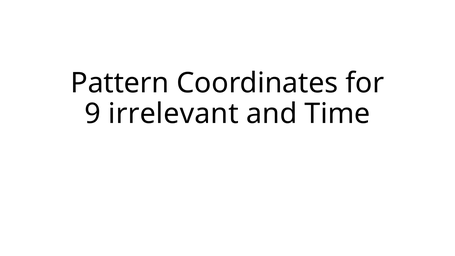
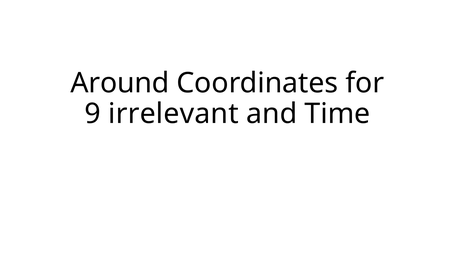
Pattern: Pattern -> Around
